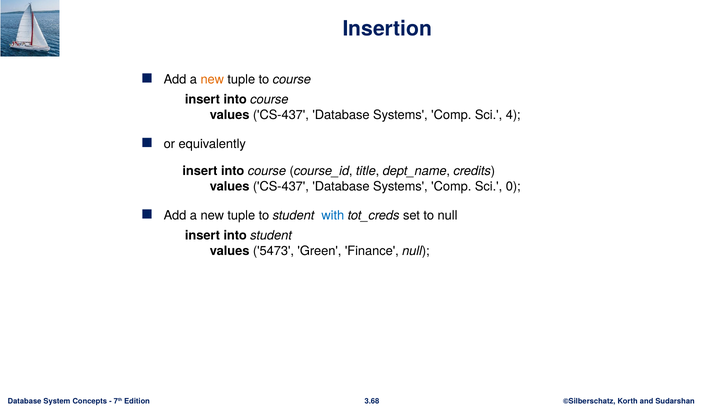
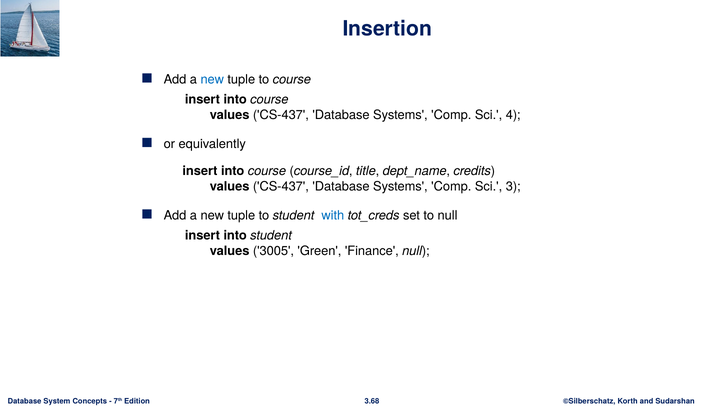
new at (212, 79) colour: orange -> blue
0: 0 -> 3
5473: 5473 -> 3005
